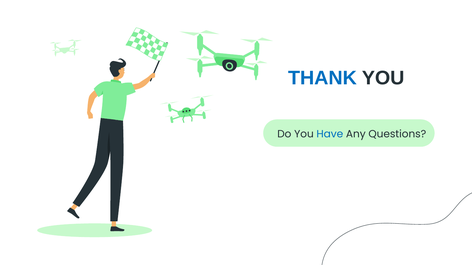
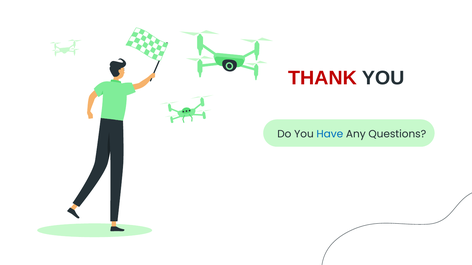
THANK colour: blue -> red
